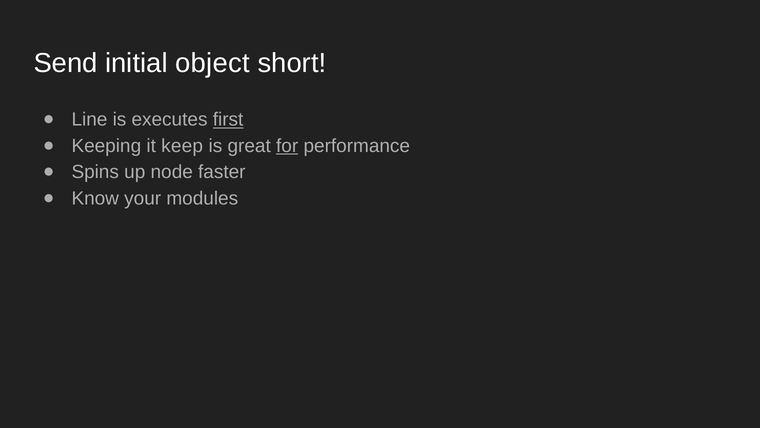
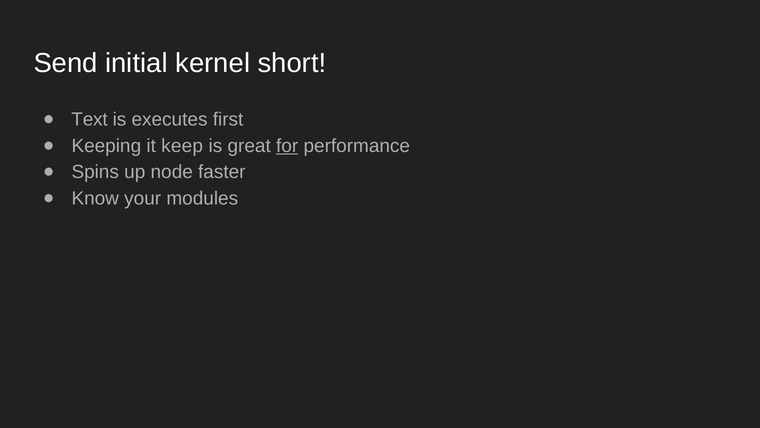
object: object -> kernel
Line: Line -> Text
first underline: present -> none
